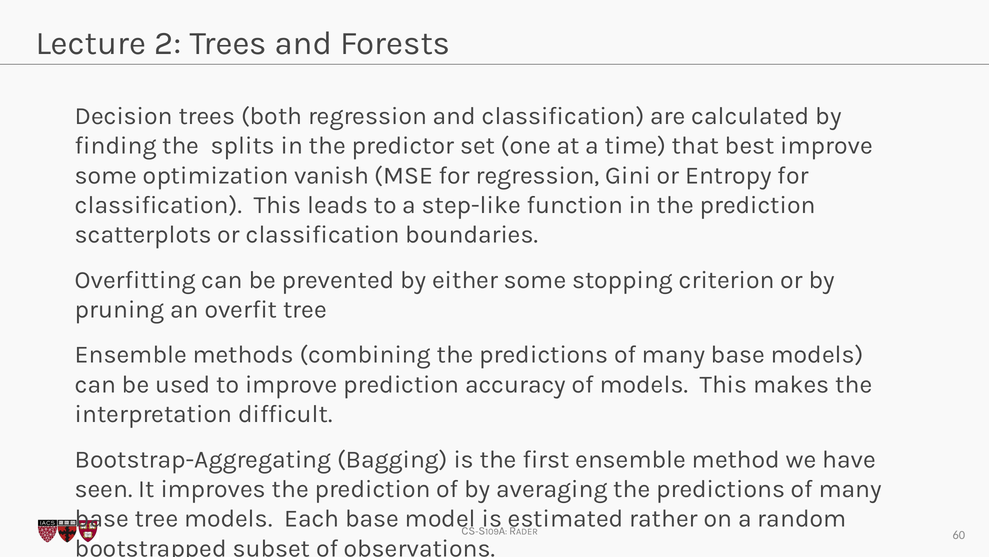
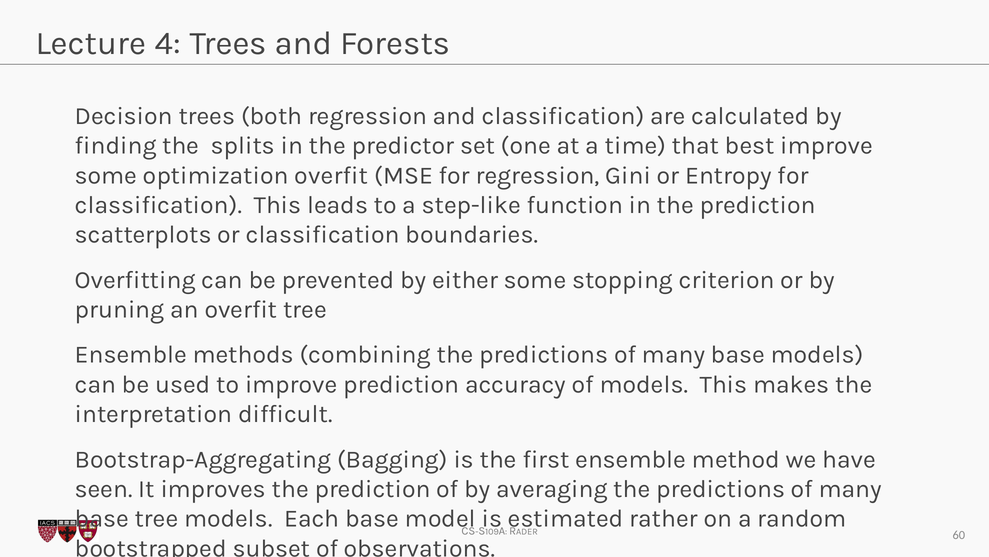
2: 2 -> 4
optimization vanish: vanish -> overfit
